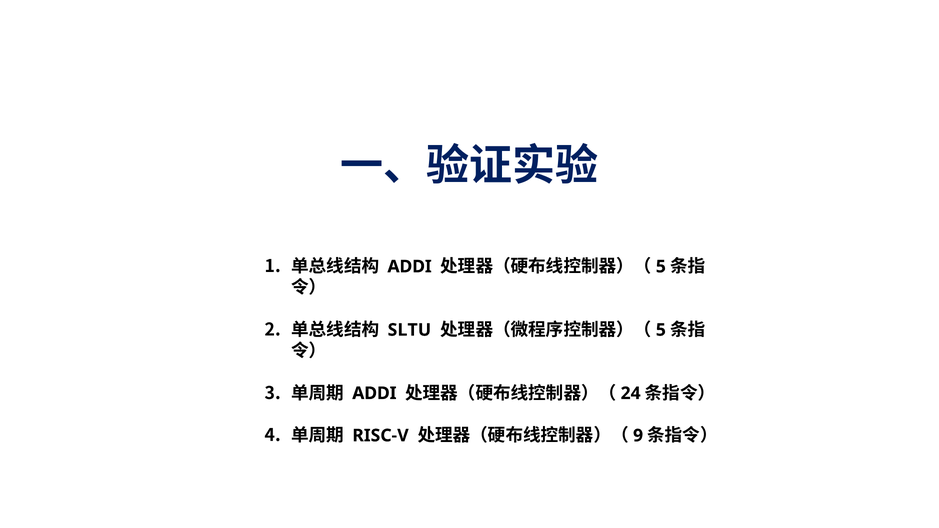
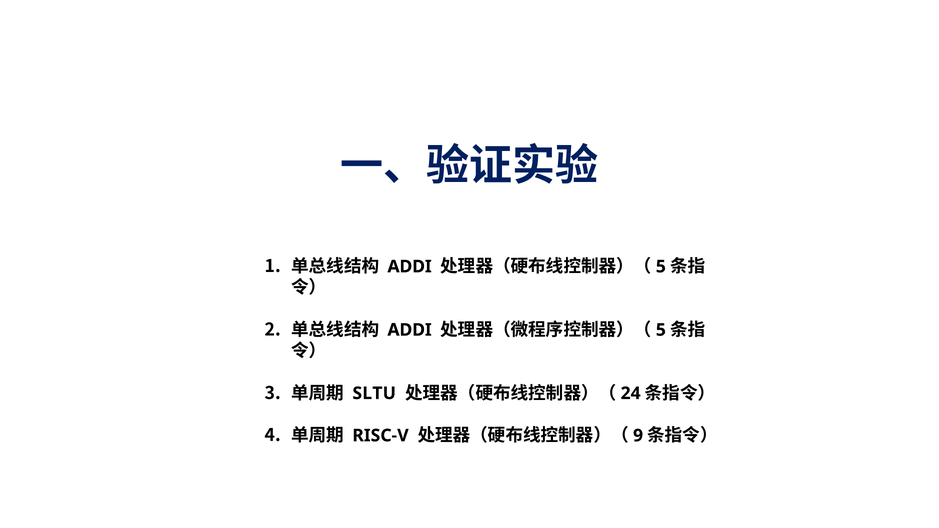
SLTU at (409, 330): SLTU -> ADDI
ADDI at (374, 393): ADDI -> SLTU
